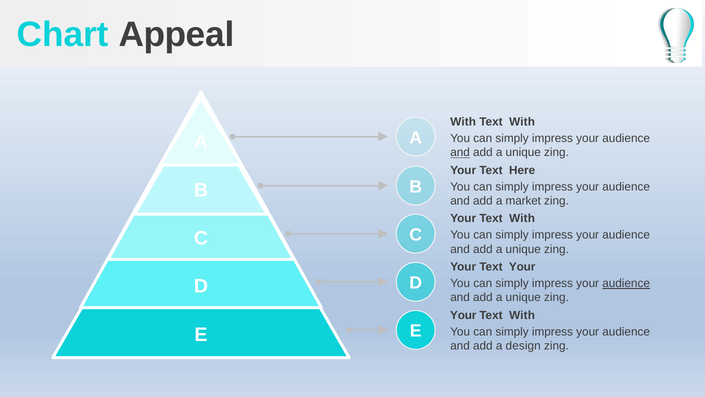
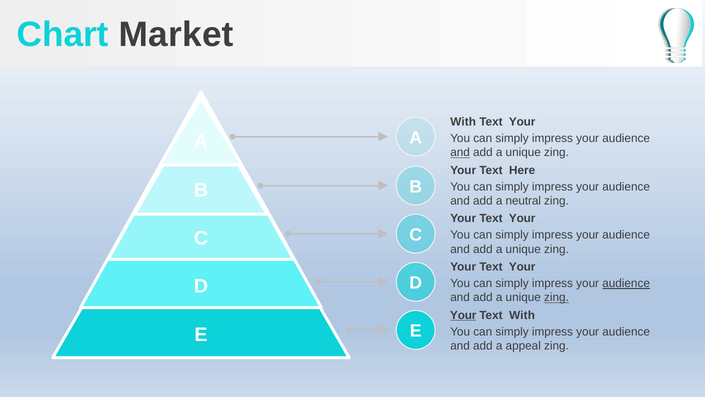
Appeal: Appeal -> Market
With at (522, 122): With -> Your
market: market -> neutral
With at (522, 218): With -> Your
zing at (556, 297) underline: none -> present
Your at (463, 315) underline: none -> present
design: design -> appeal
